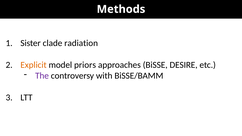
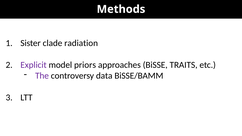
Explicit colour: orange -> purple
DESIRE: DESIRE -> TRAITS
with: with -> data
